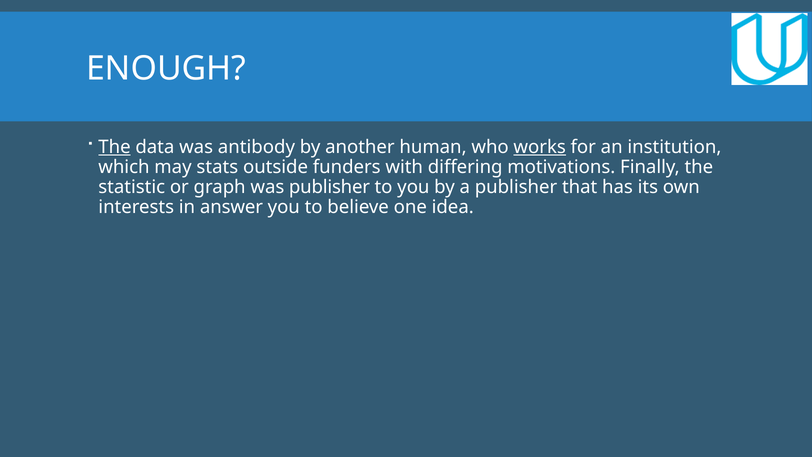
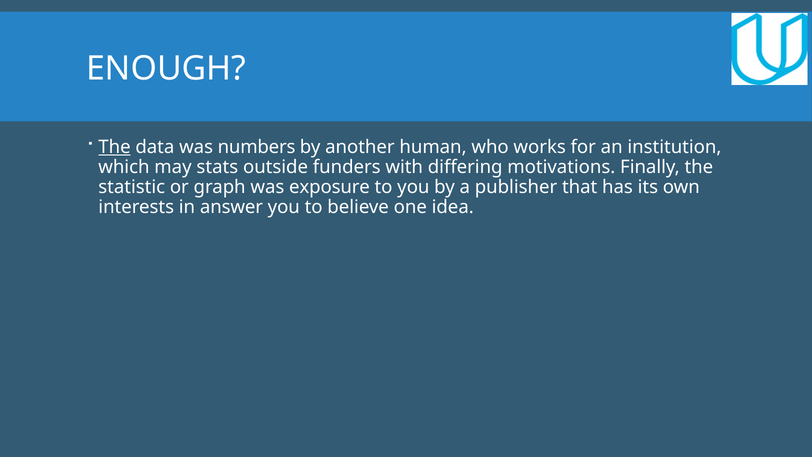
antibody: antibody -> numbers
works underline: present -> none
was publisher: publisher -> exposure
